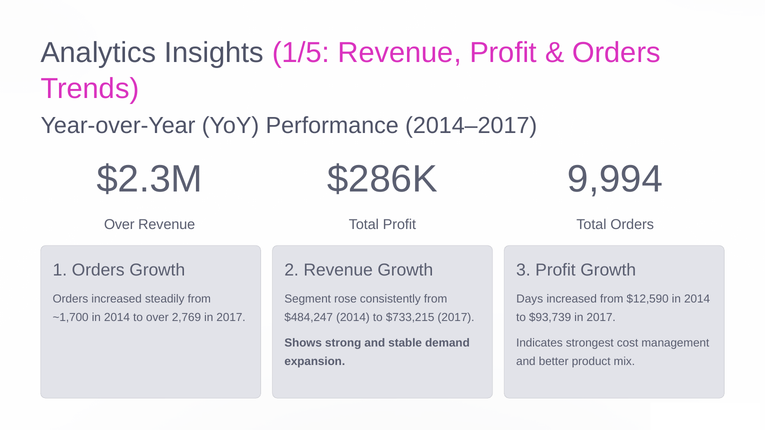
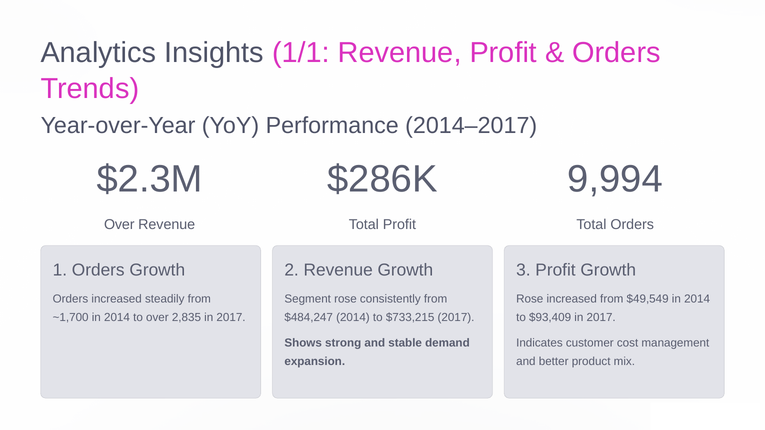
1/5: 1/5 -> 1/1
Days at (530, 299): Days -> Rose
$12,590: $12,590 -> $49,549
2,769: 2,769 -> 2,835
$93,739: $93,739 -> $93,409
strongest: strongest -> customer
